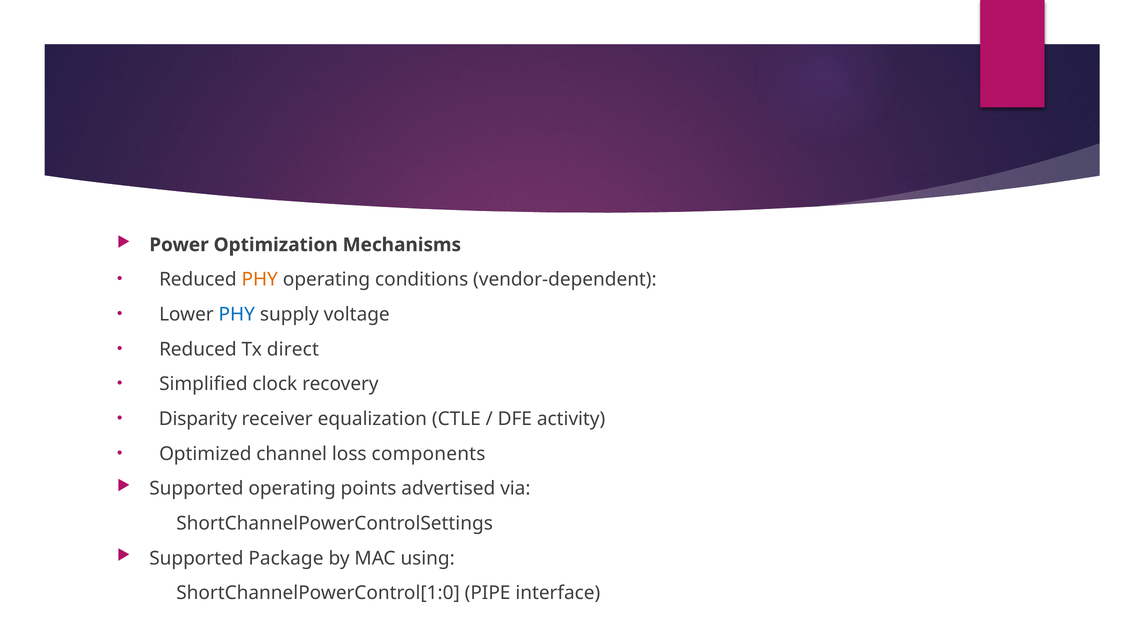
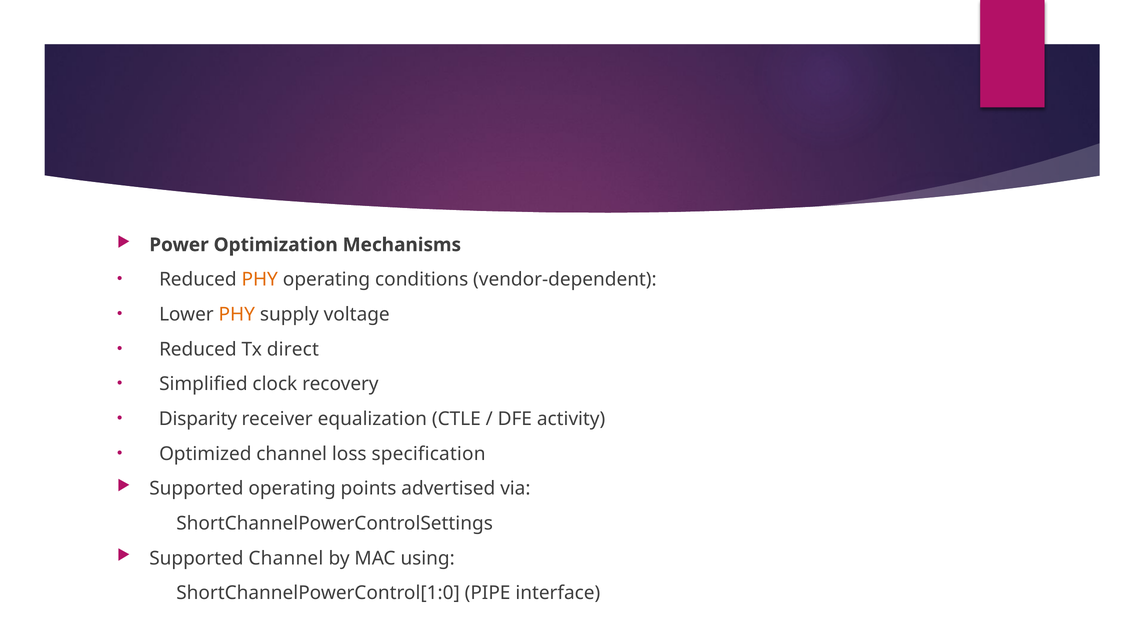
PHY at (237, 315) colour: blue -> orange
components: components -> specification
Supported Package: Package -> Channel
